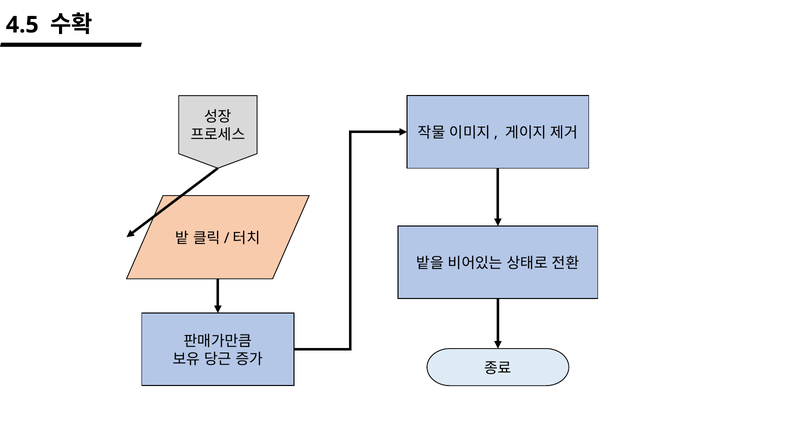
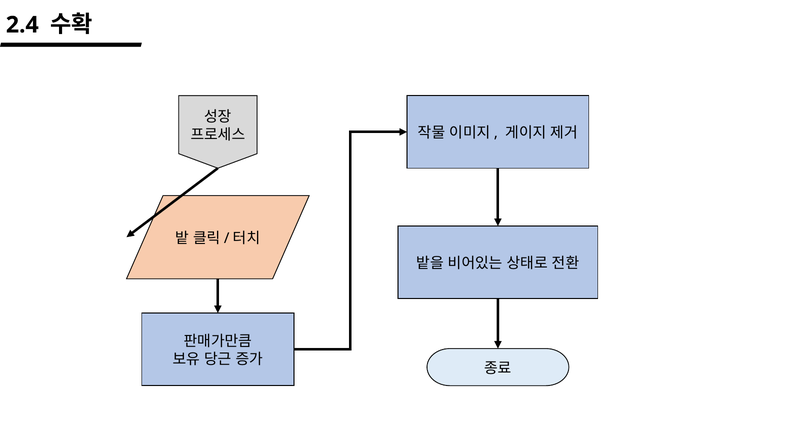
4.5: 4.5 -> 2.4
